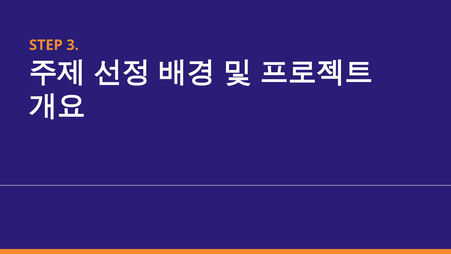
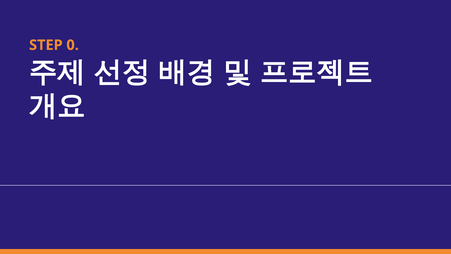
3: 3 -> 0
